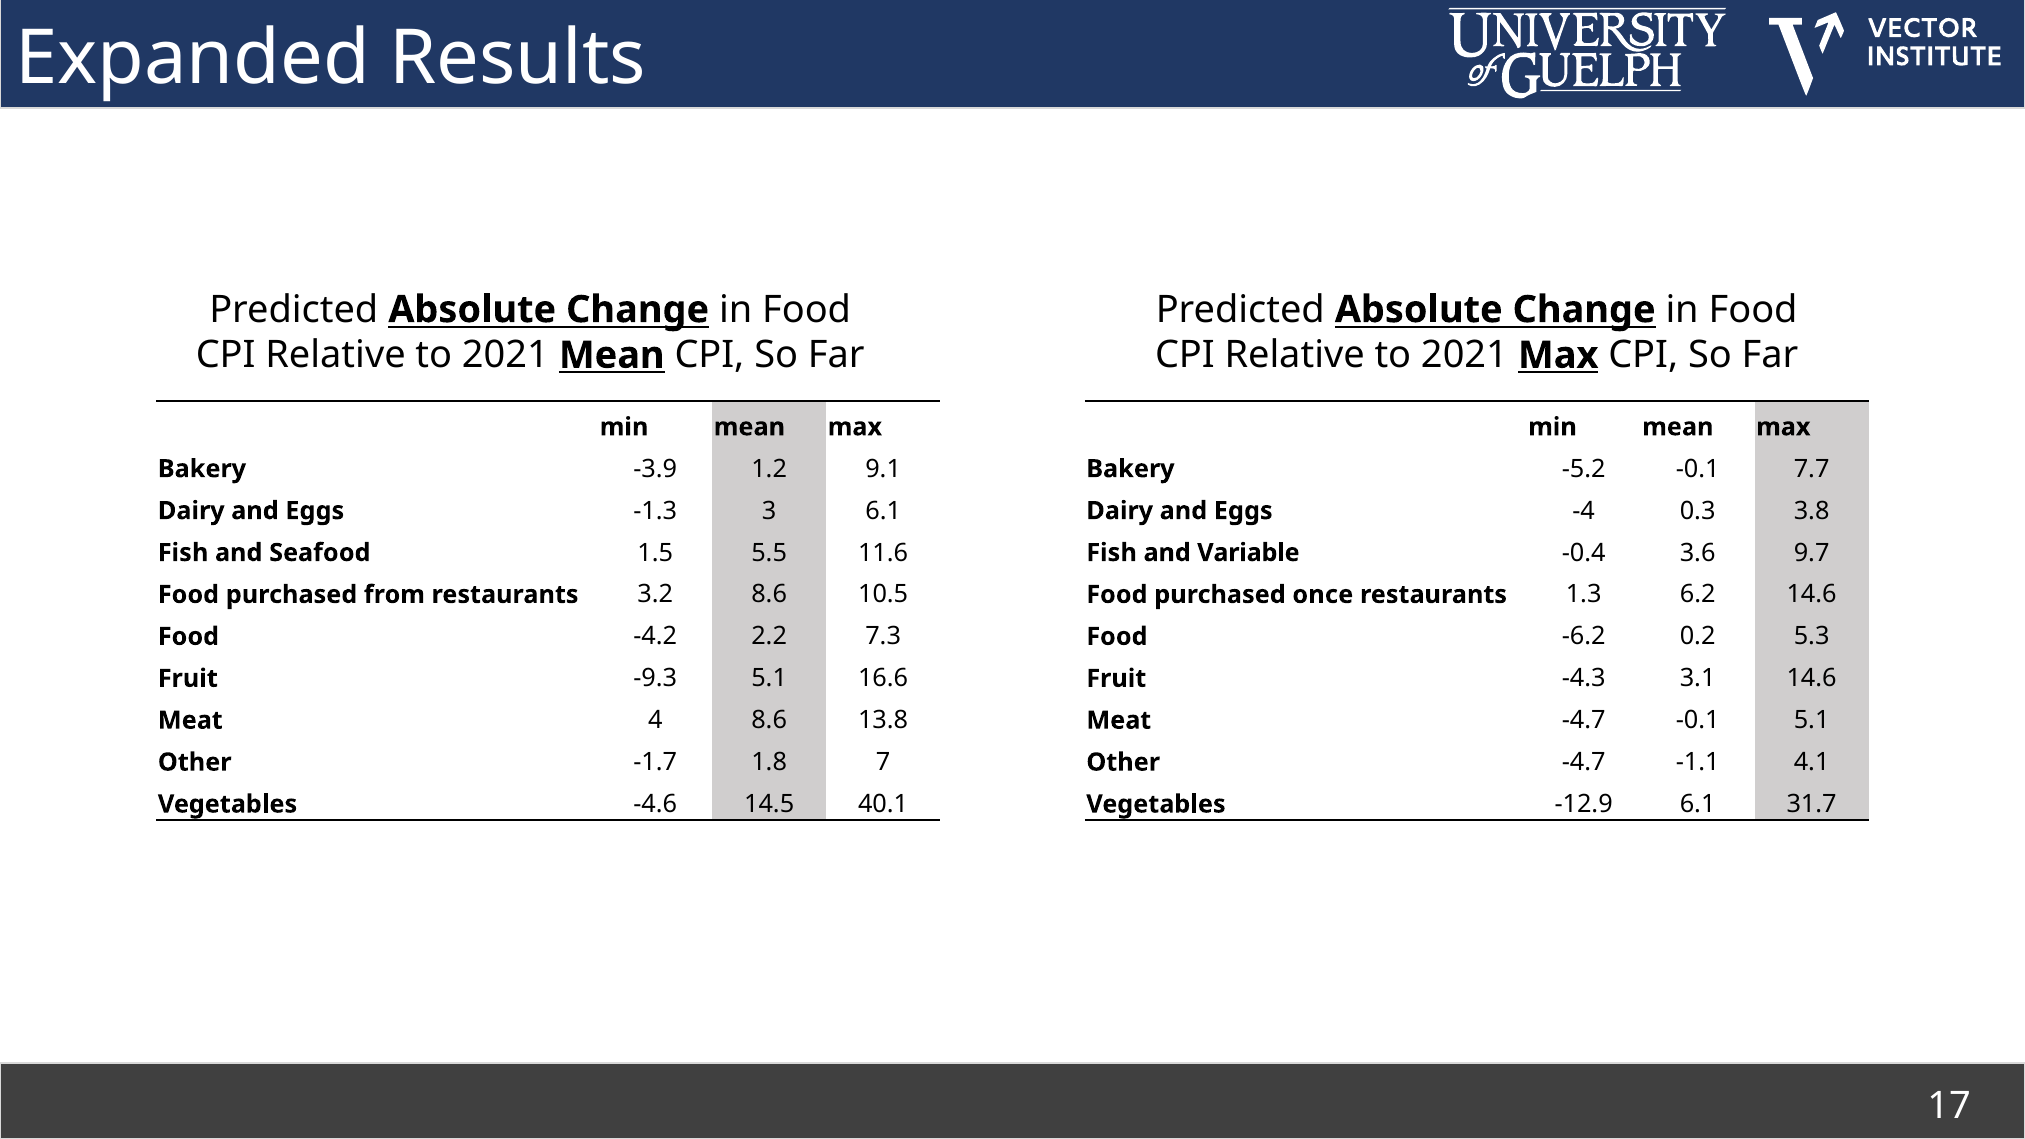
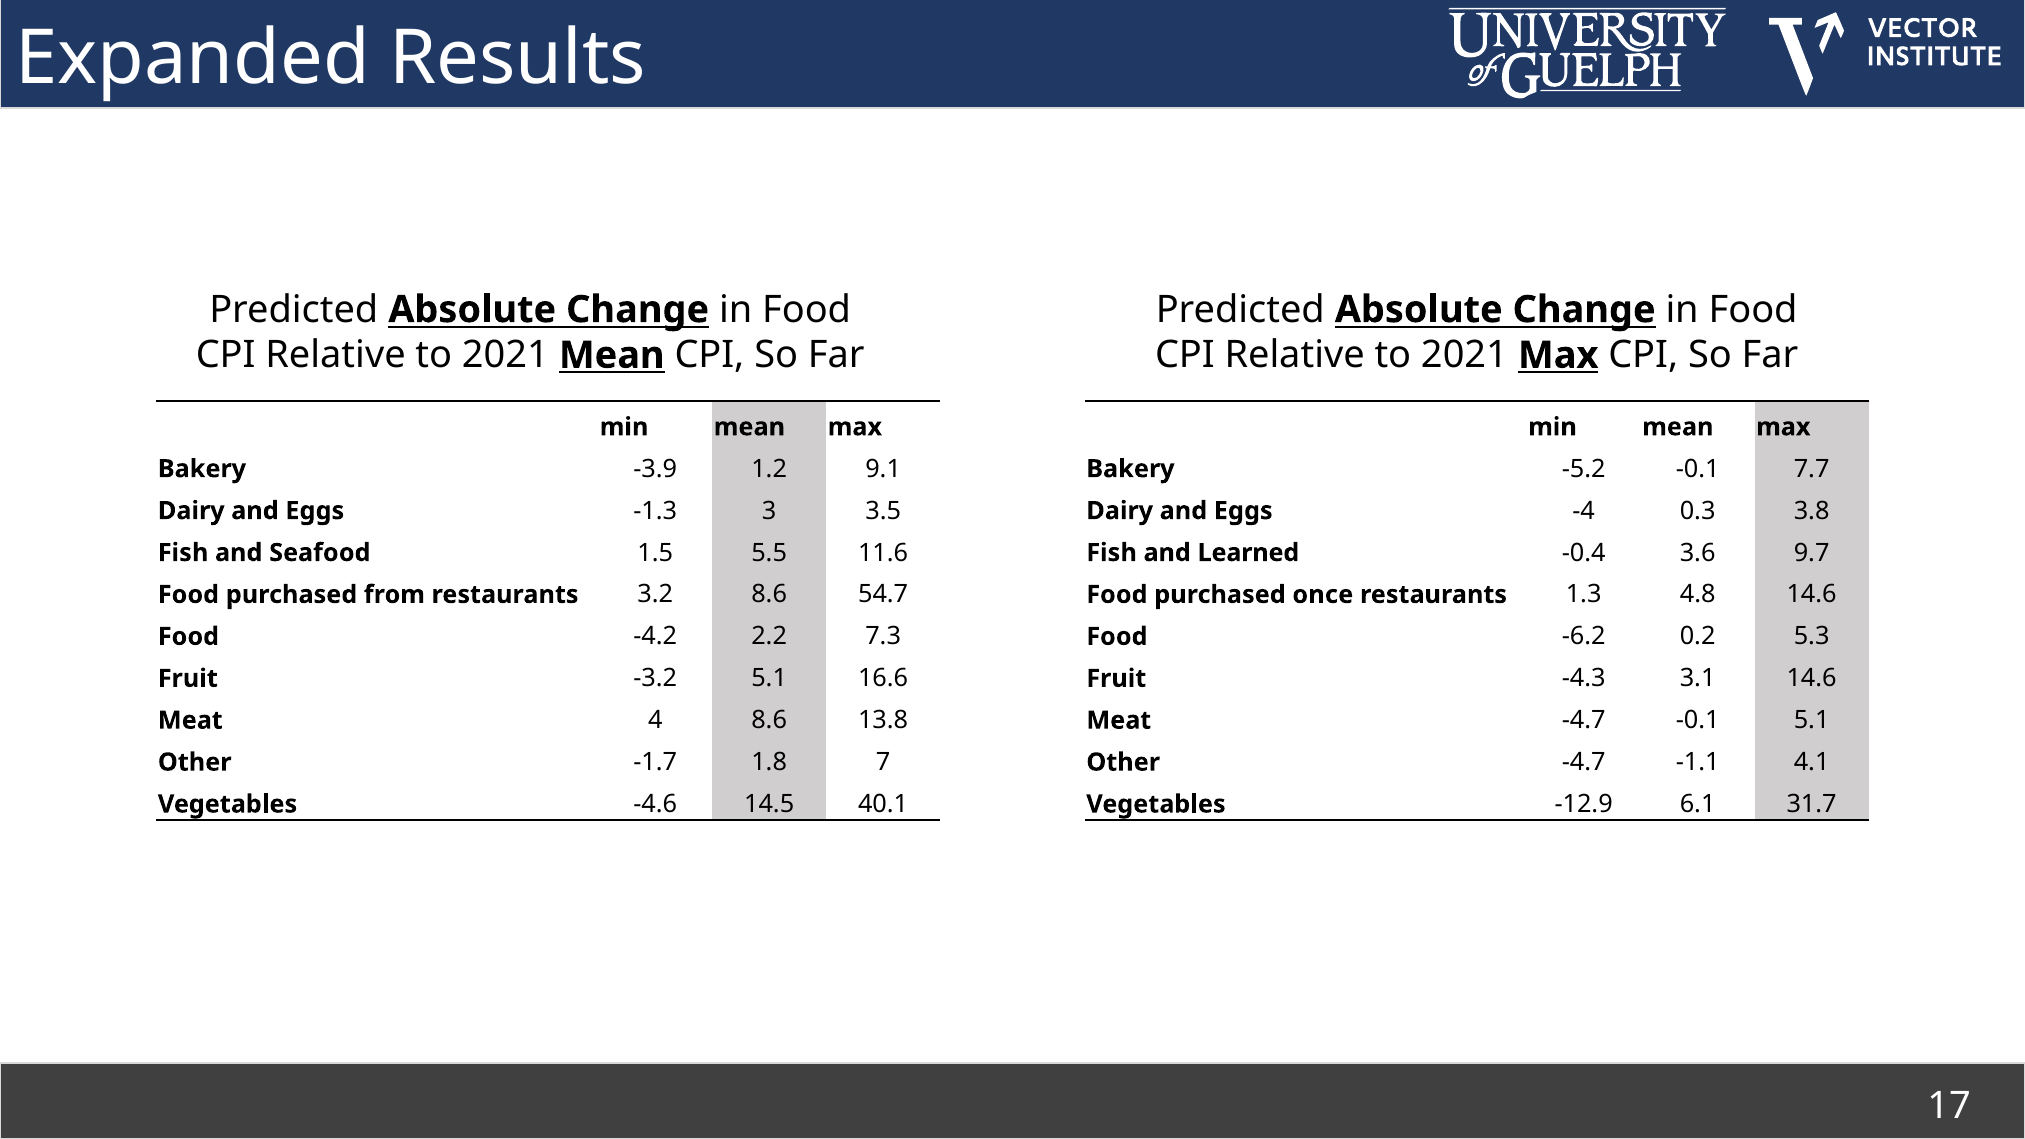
6.1 at (883, 511): 6.1 -> 3.5
Variable: Variable -> Learned
10.5: 10.5 -> 54.7
6.2: 6.2 -> 4.8
-9.3: -9.3 -> -3.2
